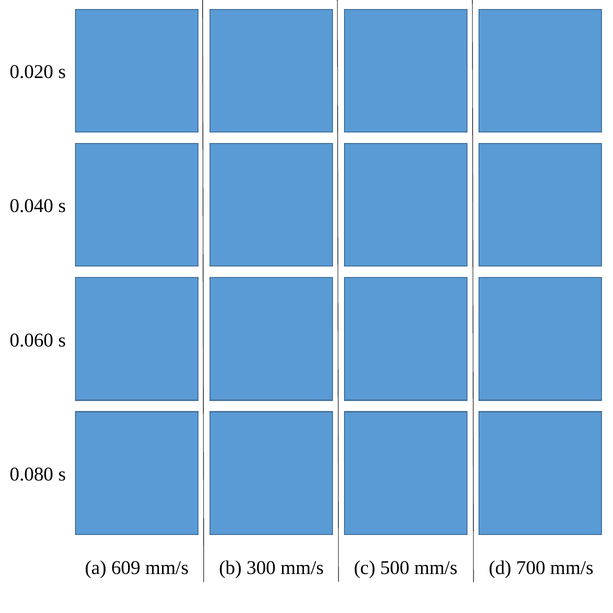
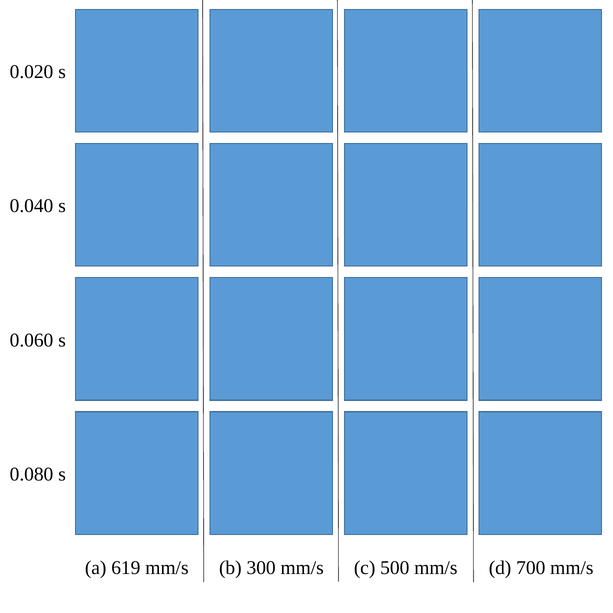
609: 609 -> 619
